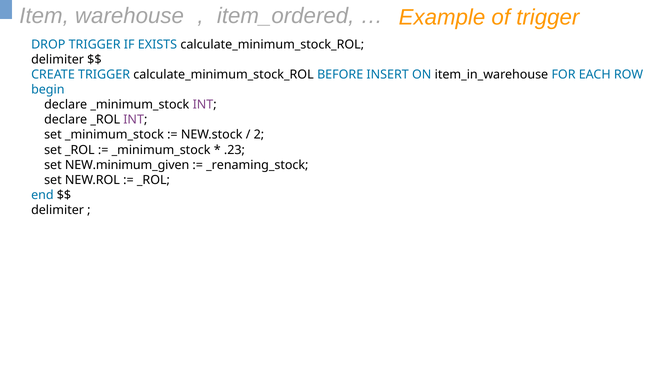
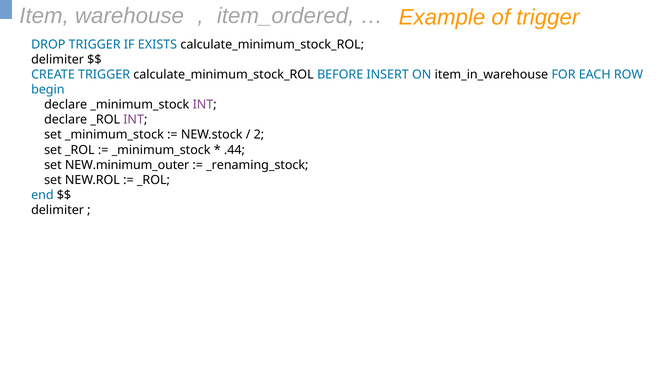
.23: .23 -> .44
NEW.minimum_given: NEW.minimum_given -> NEW.minimum_outer
